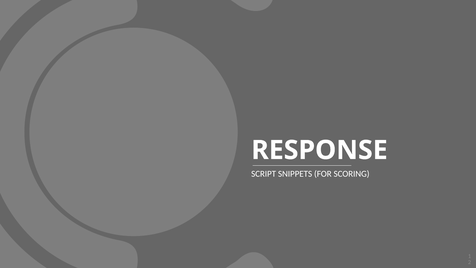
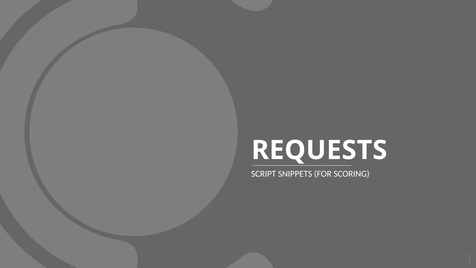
RESPONSE: RESPONSE -> REQUESTS
